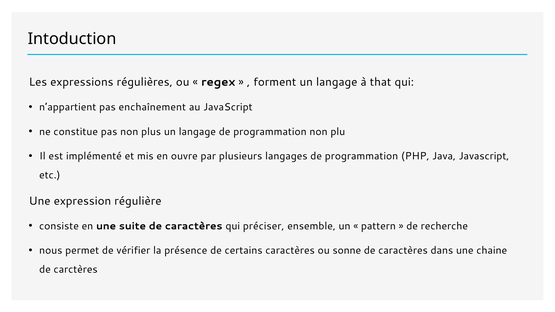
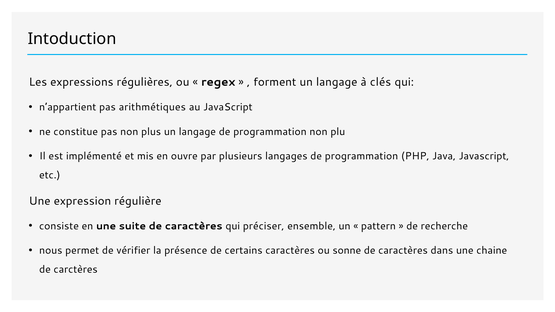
that: that -> clés
enchaînement: enchaînement -> arithmétiques
